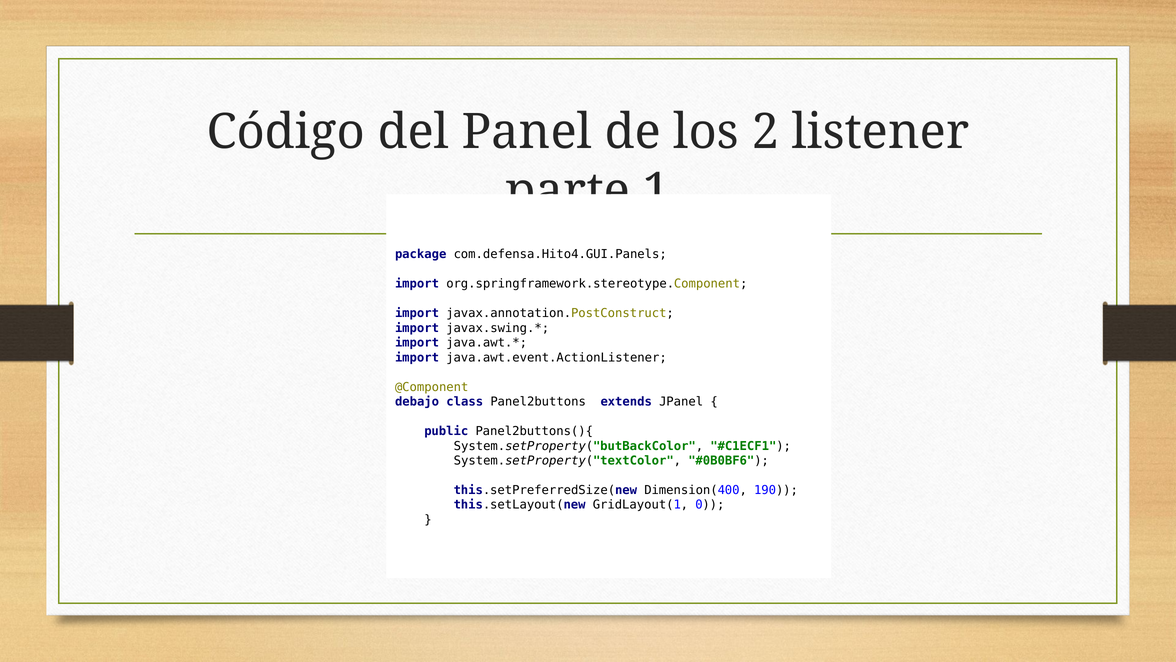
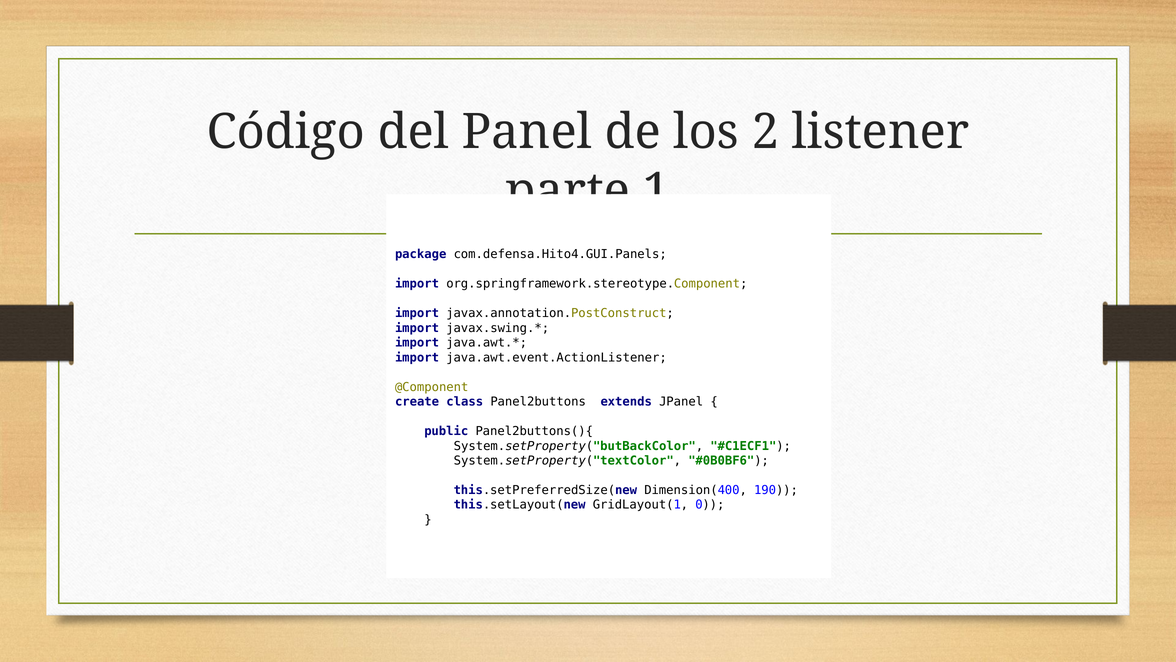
debajo: debajo -> create
